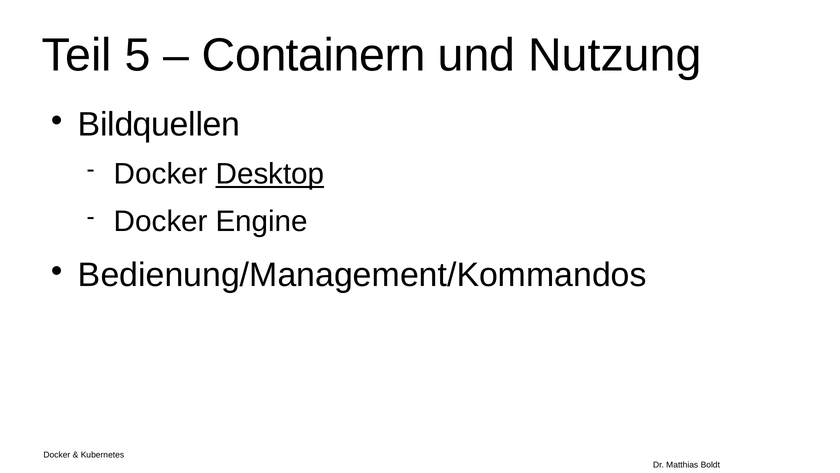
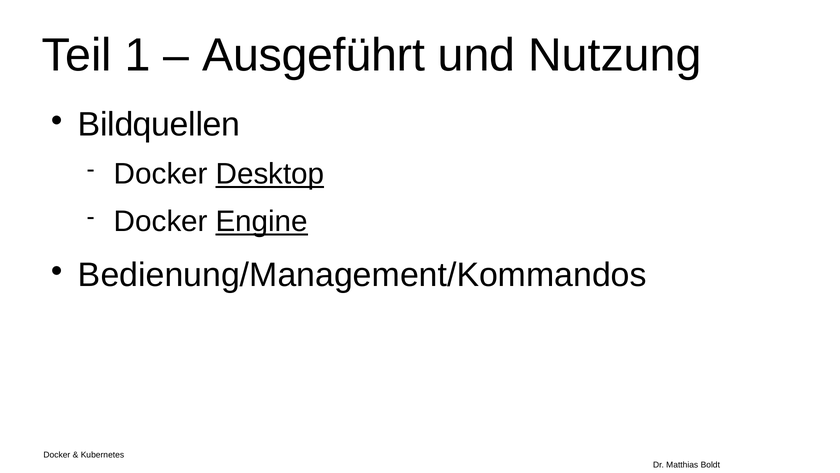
5: 5 -> 1
Containern: Containern -> Ausgeführt
Engine underline: none -> present
